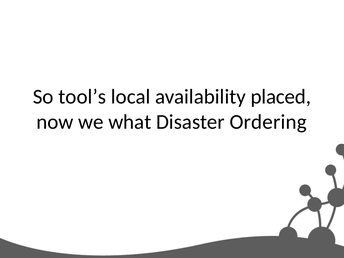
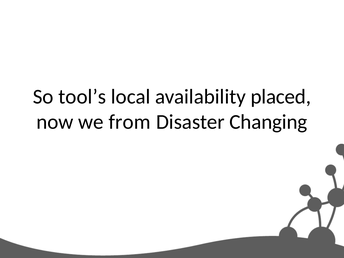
what: what -> from
Ordering: Ordering -> Changing
